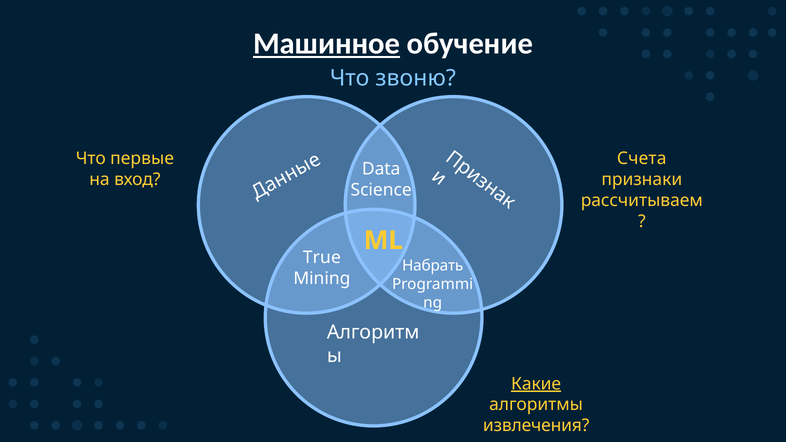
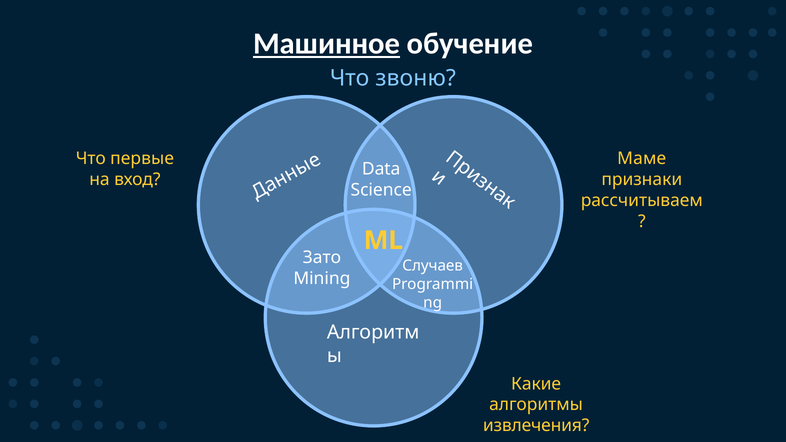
Счета: Счета -> Маме
True: True -> Зато
Набрать: Набрать -> Случаев
Какие underline: present -> none
